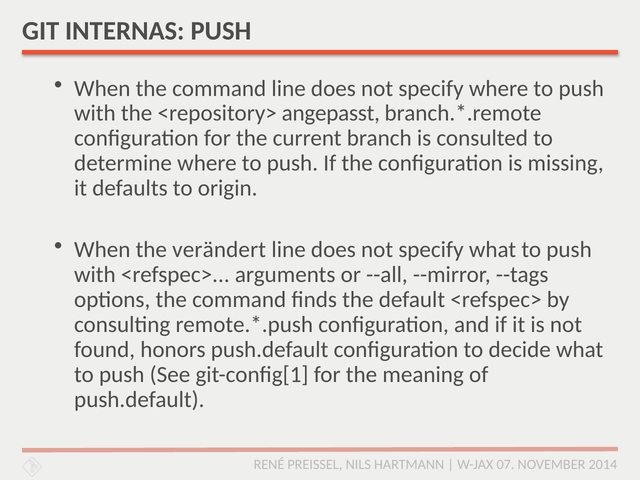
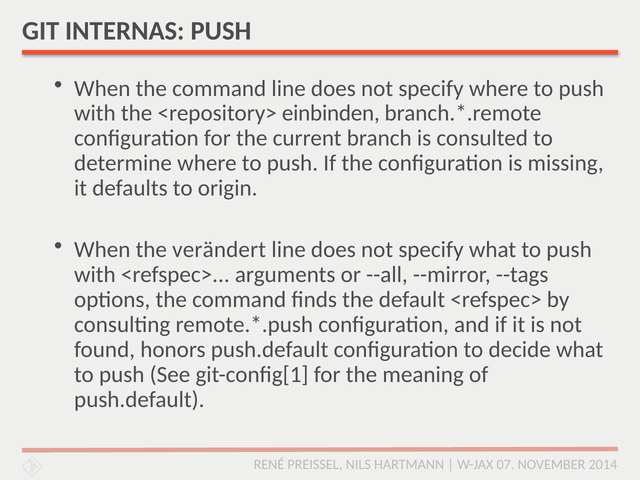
angepasst: angepasst -> einbinden
